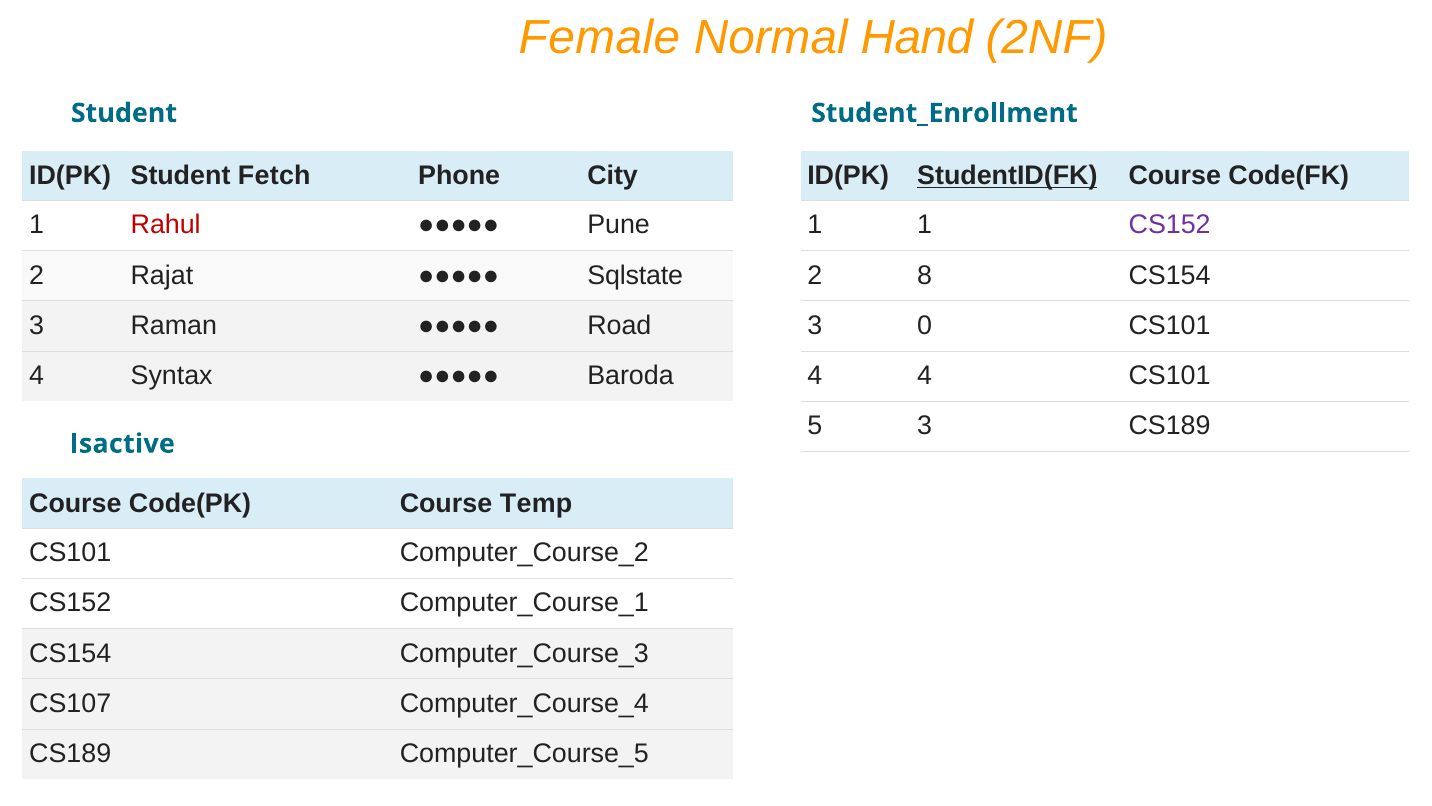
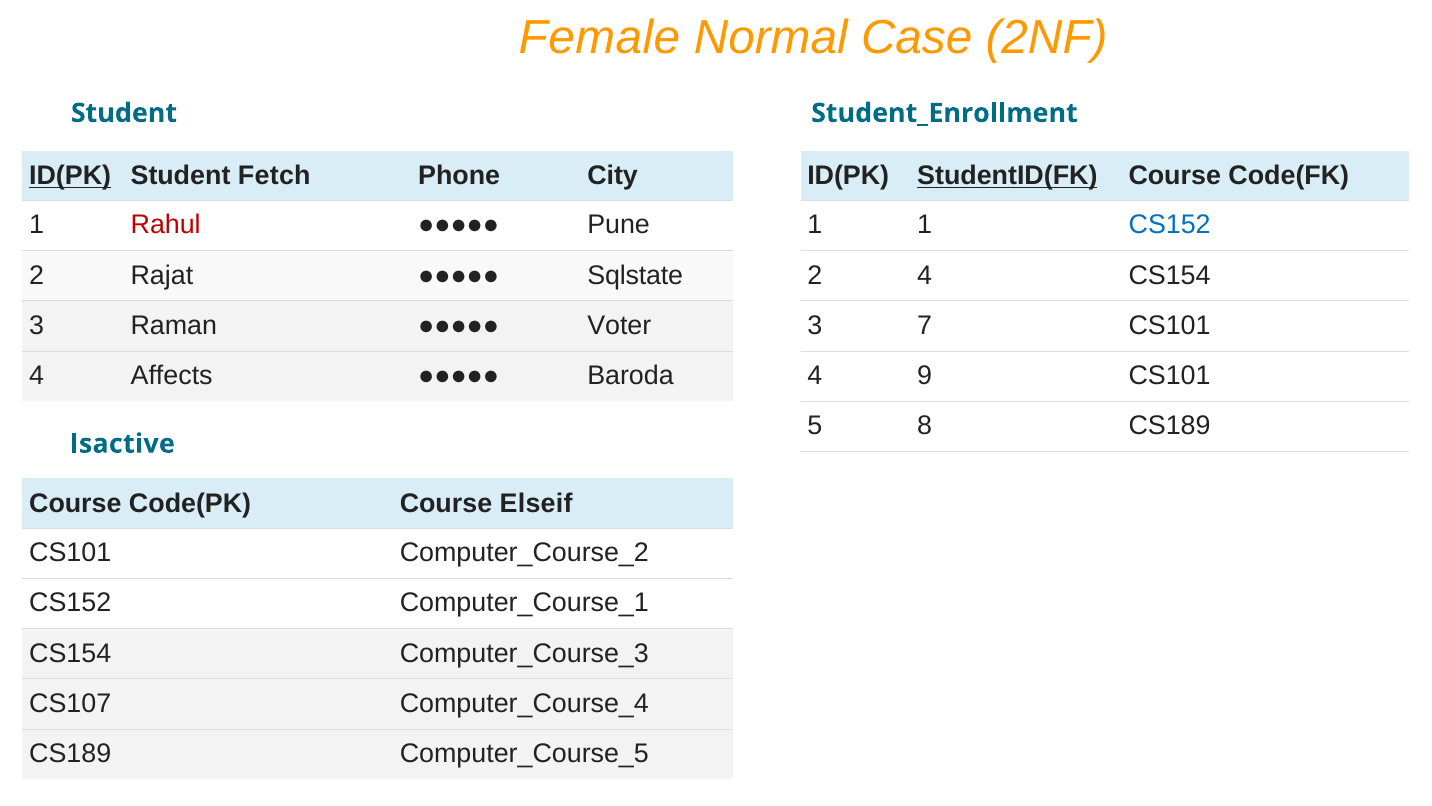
Hand: Hand -> Case
ID(PK at (70, 176) underline: none -> present
CS152 at (1170, 225) colour: purple -> blue
2 8: 8 -> 4
Road: Road -> Voter
0: 0 -> 7
Syntax: Syntax -> Affects
4 4: 4 -> 9
5 3: 3 -> 8
Temp: Temp -> Elseif
